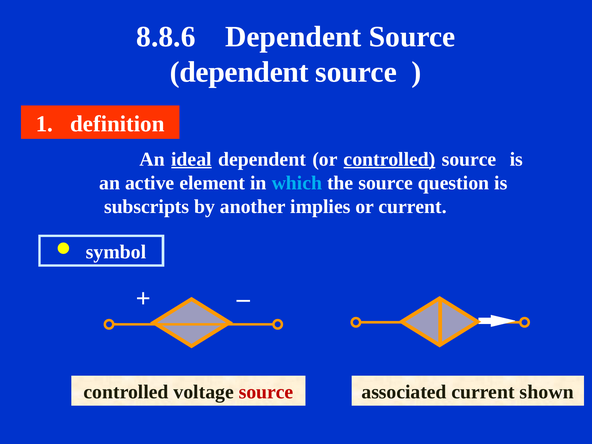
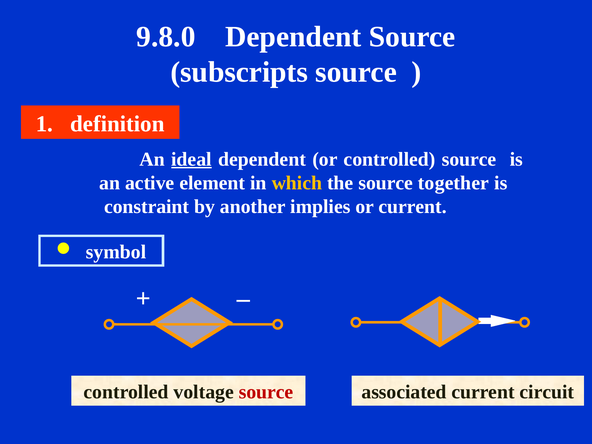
8.8.6: 8.8.6 -> 9.8.0
dependent at (239, 72): dependent -> subscripts
controlled at (389, 159) underline: present -> none
which colour: light blue -> yellow
question: question -> together
subscripts: subscripts -> constraint
shown: shown -> circuit
